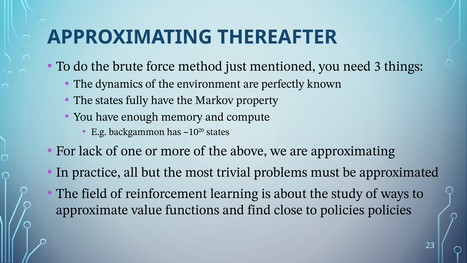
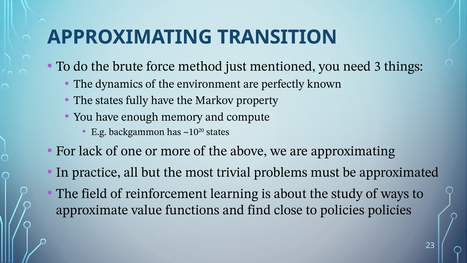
THEREAFTER: THEREAFTER -> TRANSITION
